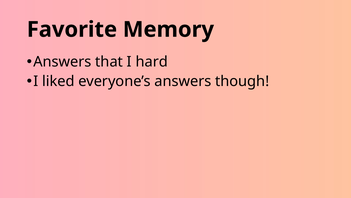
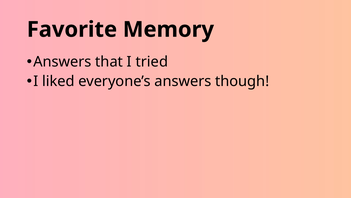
hard: hard -> tried
